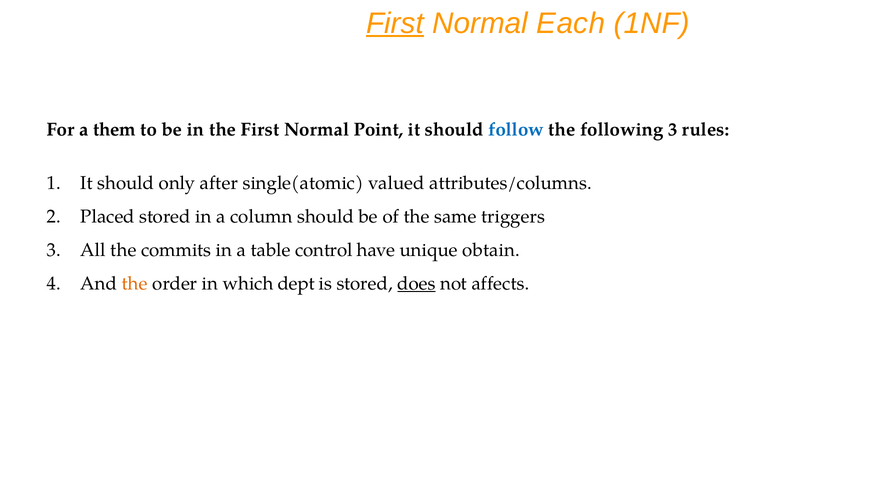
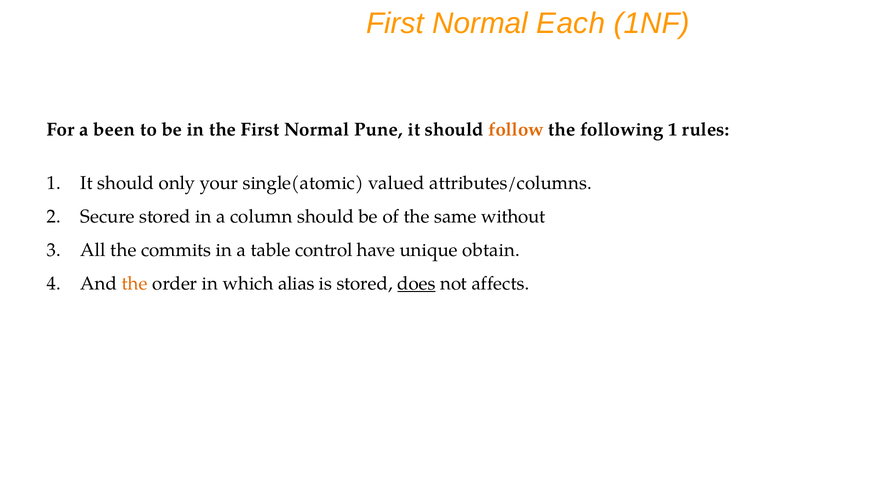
First at (395, 23) underline: present -> none
them: them -> been
Point: Point -> Pune
follow colour: blue -> orange
following 3: 3 -> 1
after: after -> your
Placed: Placed -> Secure
triggers: triggers -> without
dept: dept -> alias
